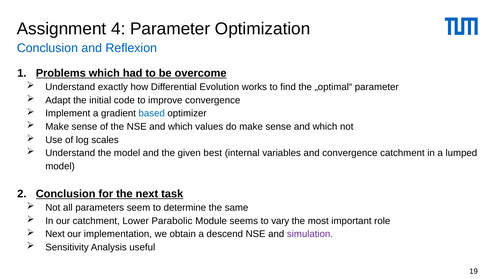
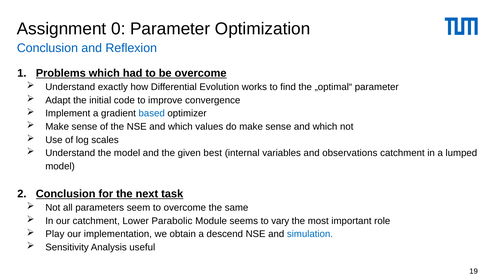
4: 4 -> 0
and convergence: convergence -> observations
to determine: determine -> overcome
Next at (55, 234): Next -> Play
simulation colour: purple -> blue
